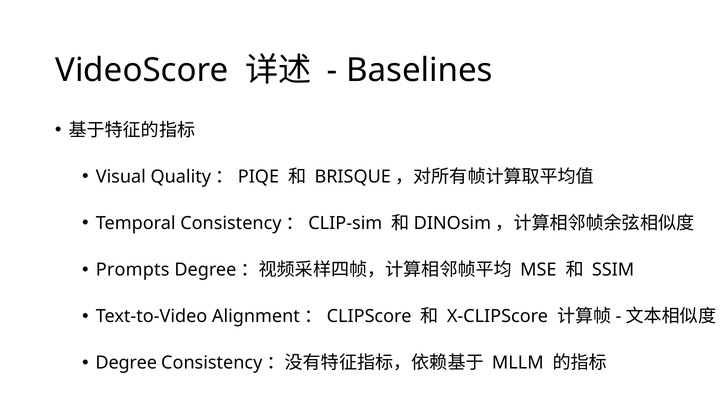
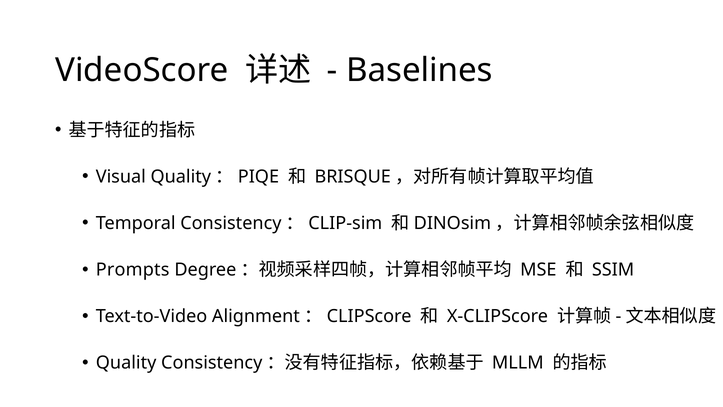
Degree at (126, 363): Degree -> Quality
